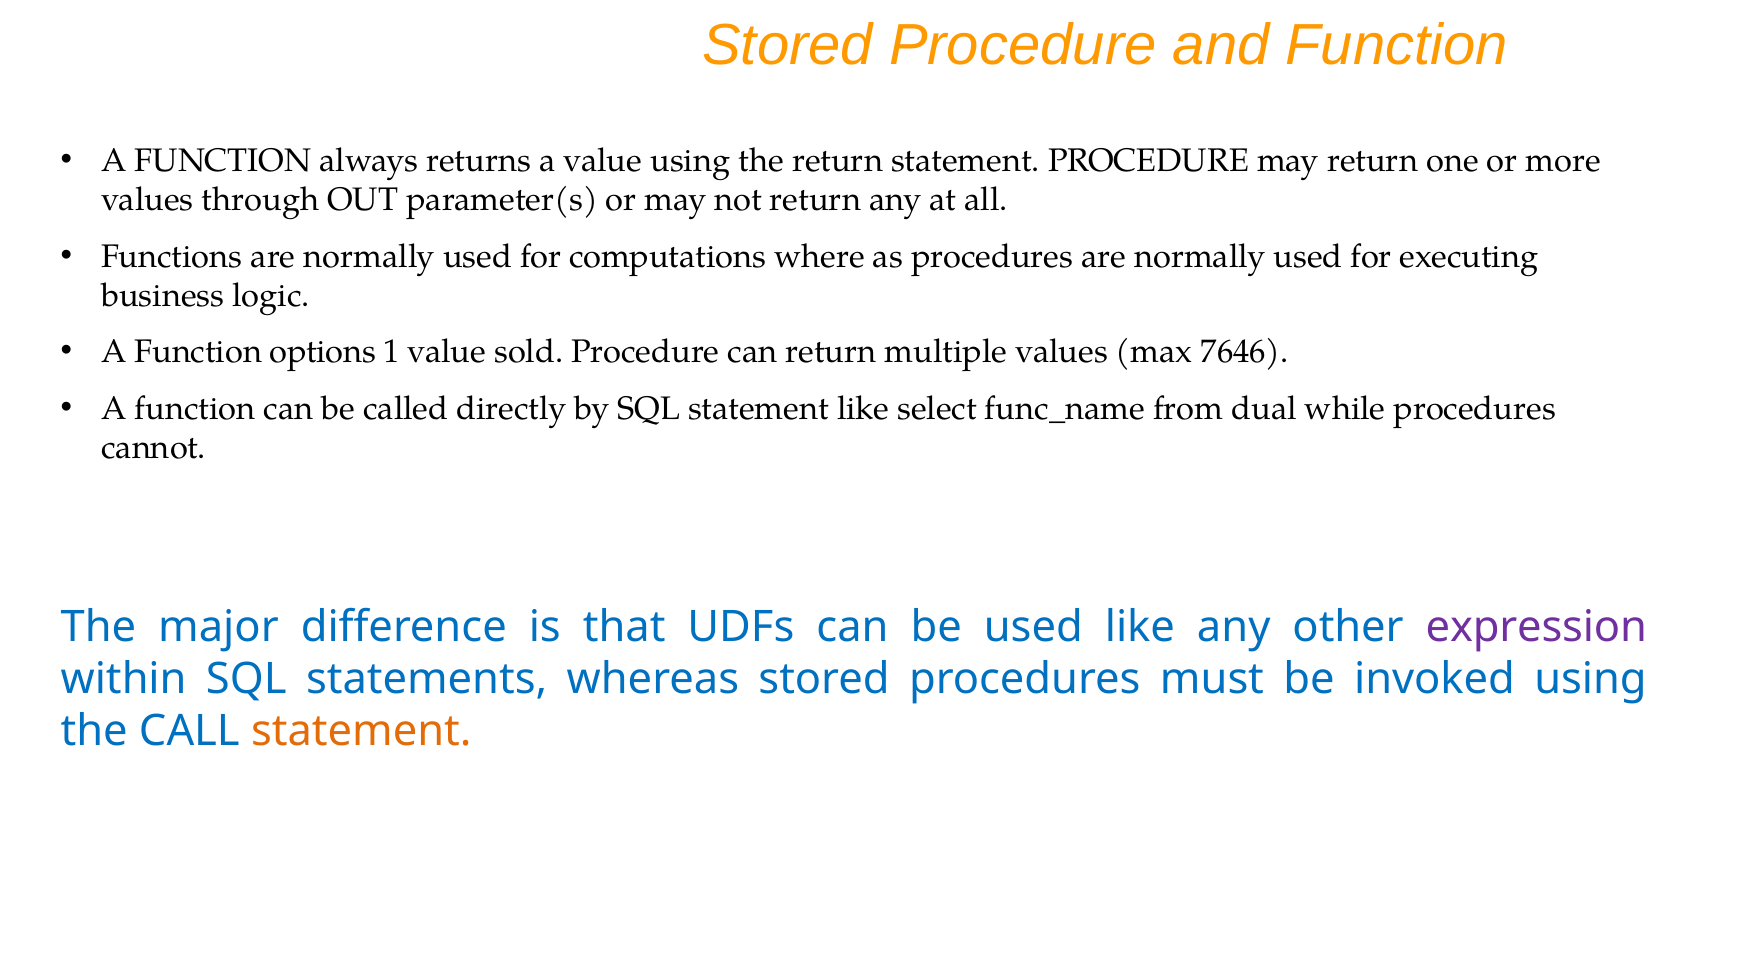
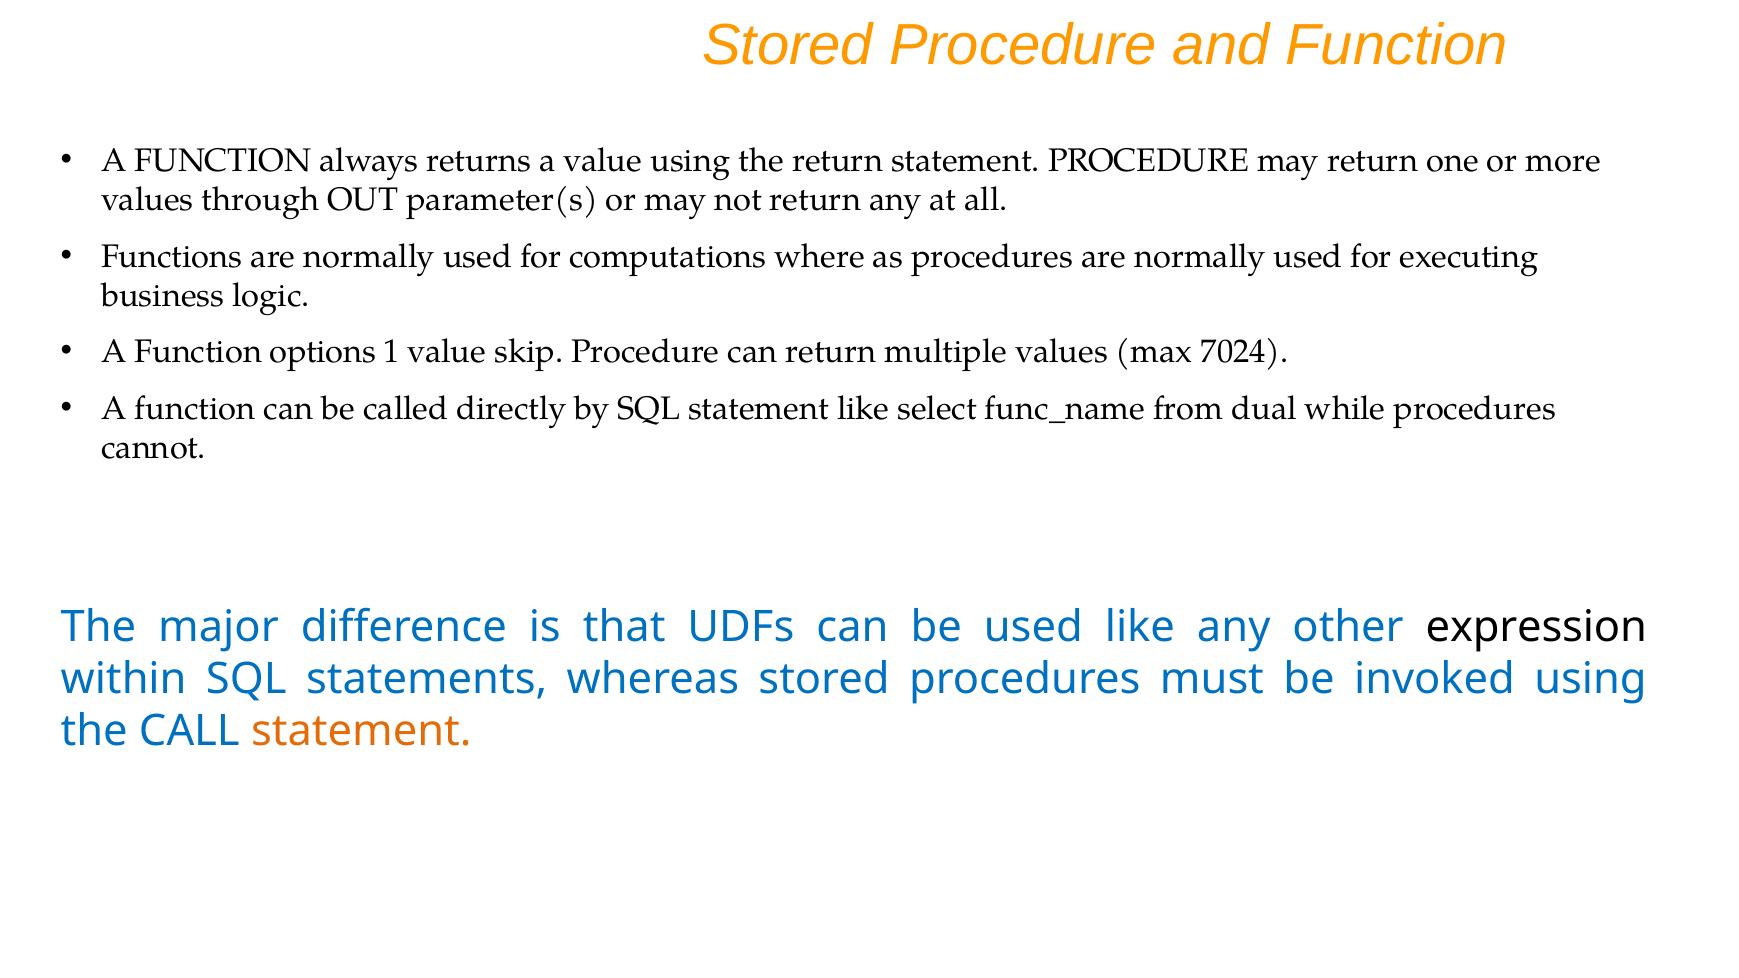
sold: sold -> skip
7646: 7646 -> 7024
expression colour: purple -> black
